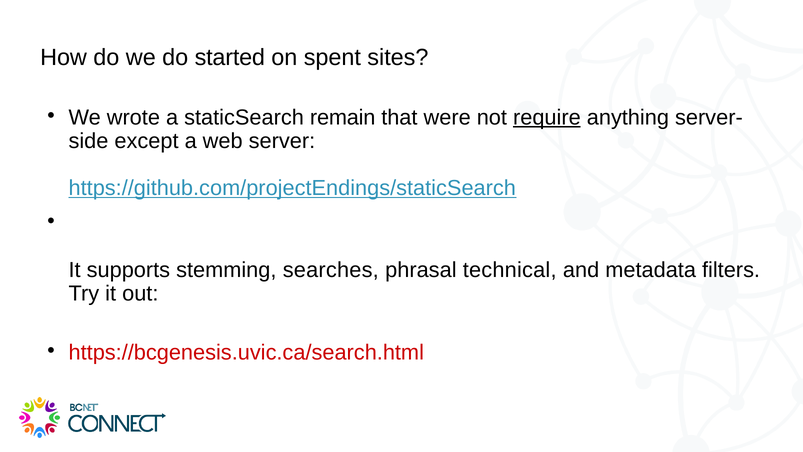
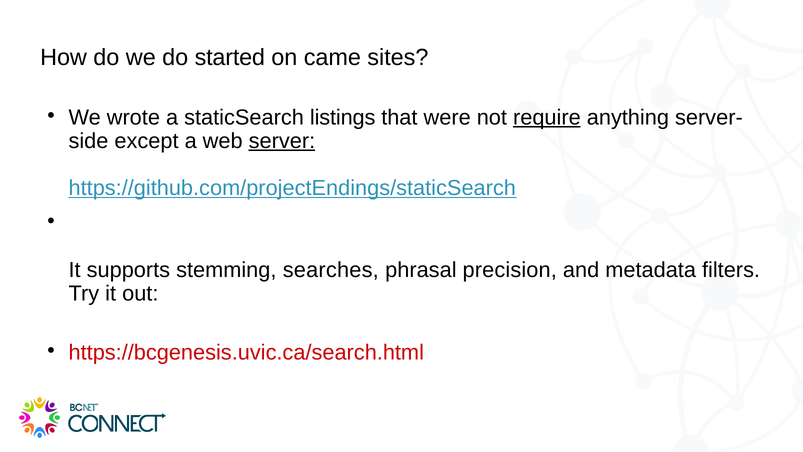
spent: spent -> came
remain: remain -> listings
server underline: none -> present
technical: technical -> precision
